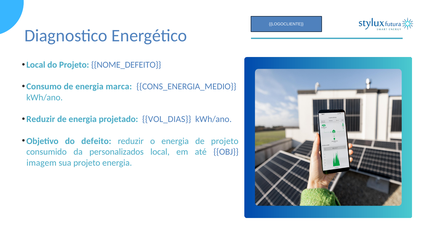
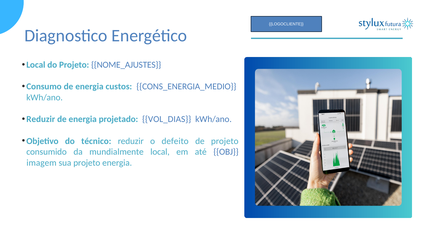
NOME_DEFEITO: NOME_DEFEITO -> NOME_AJUSTES
marca: marca -> custos
defeito: defeito -> técnico
o energia: energia -> defeito
personalizados: personalizados -> mundialmente
